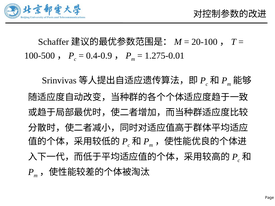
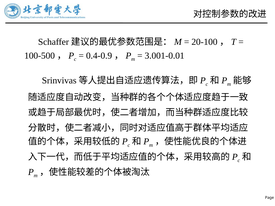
1.275-0.01: 1.275-0.01 -> 3.001-0.01
